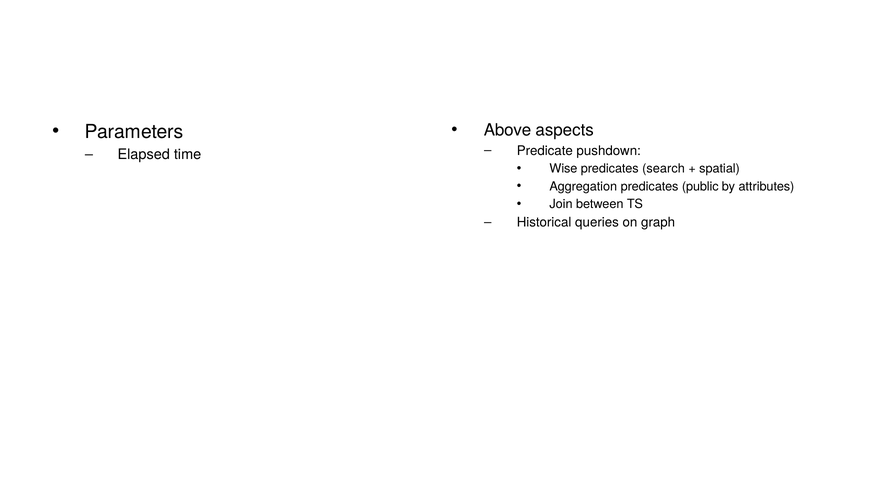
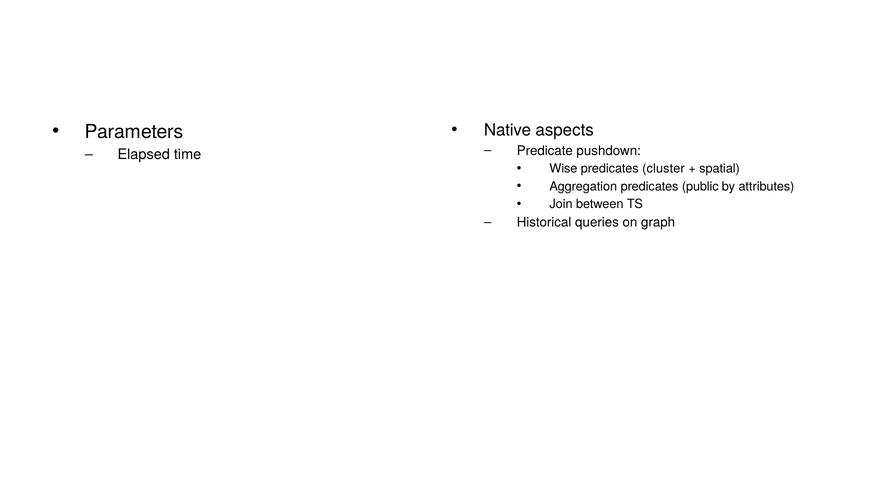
Above: Above -> Native
search: search -> cluster
